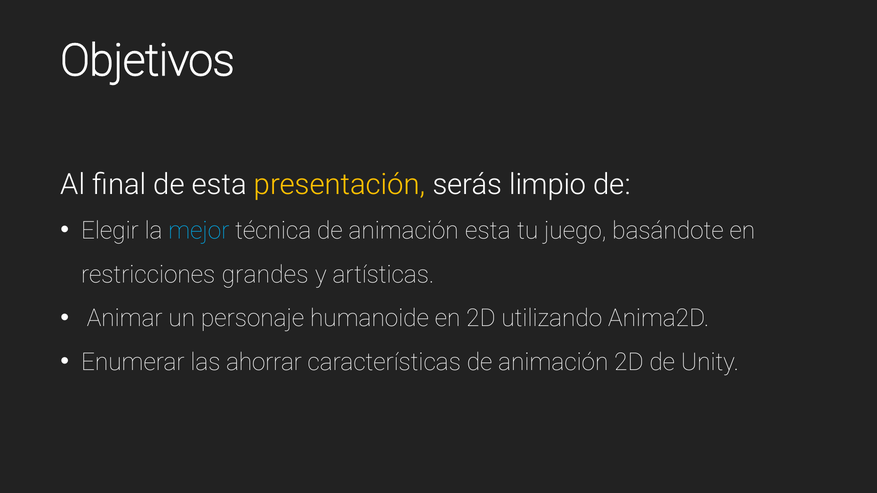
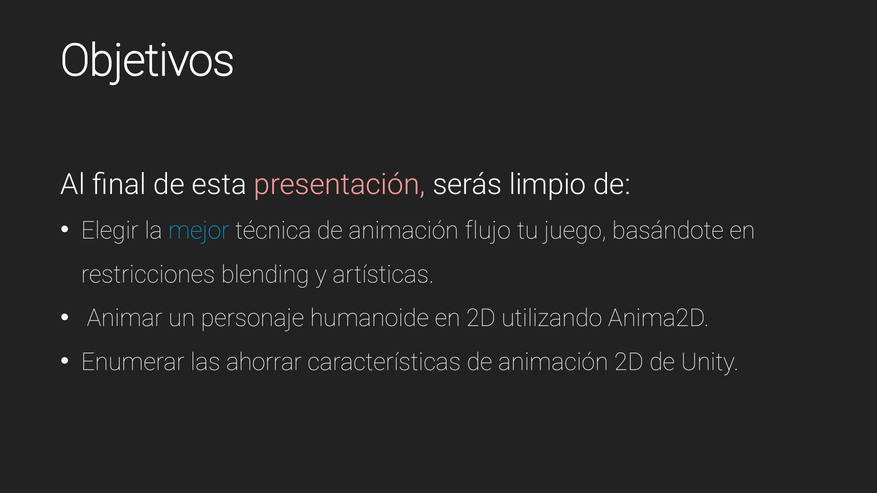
presentación colour: yellow -> pink
animación esta: esta -> flujo
grandes: grandes -> blending
